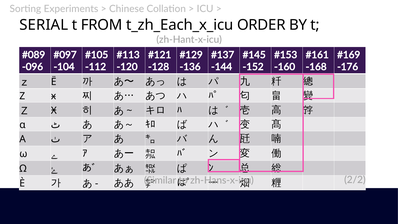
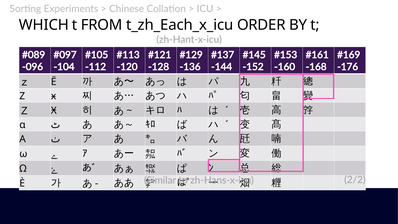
SERIAL: SERIAL -> WHICH
